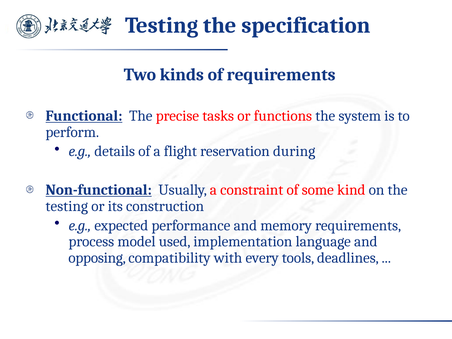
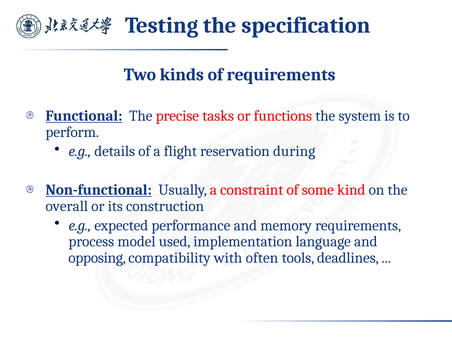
testing at (67, 206): testing -> overall
every: every -> often
